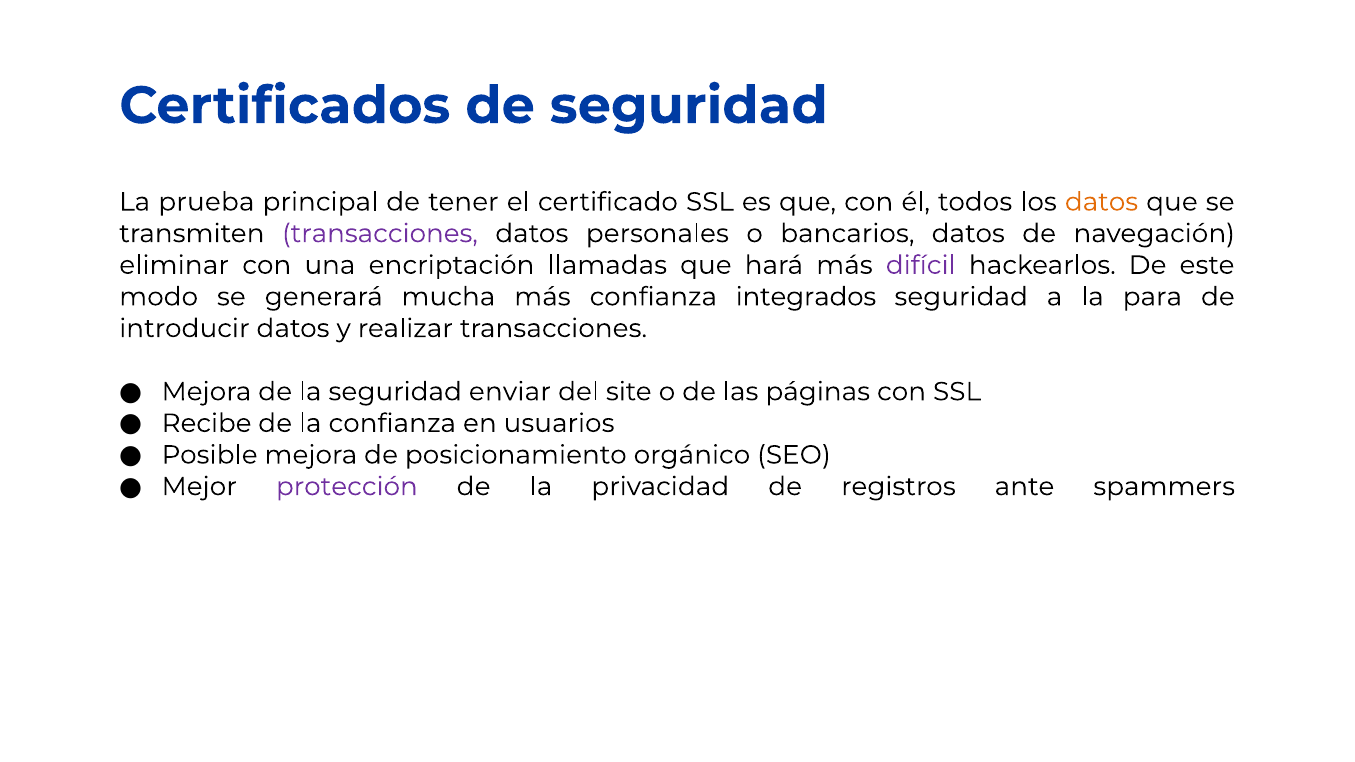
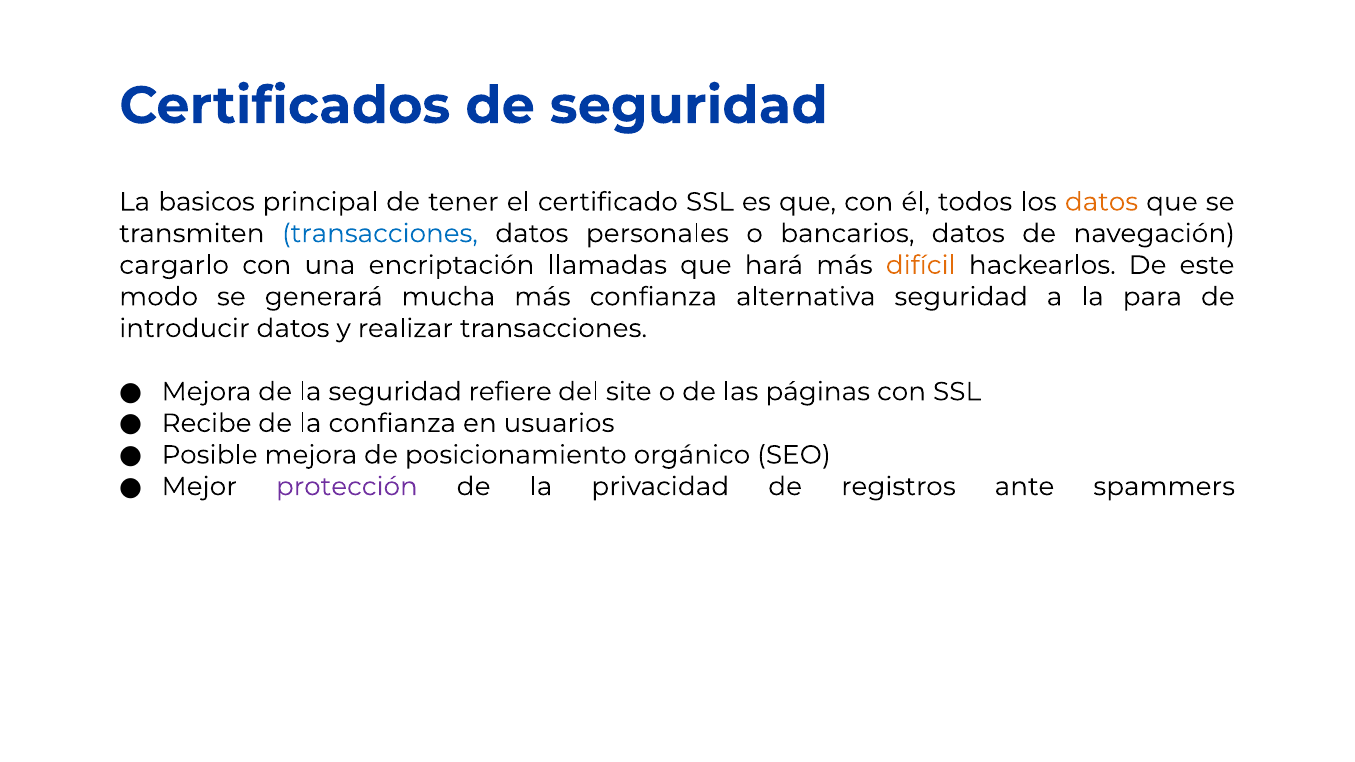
prueba: prueba -> basicos
transacciones at (380, 234) colour: purple -> blue
eliminar: eliminar -> cargarlo
difícil colour: purple -> orange
integrados: integrados -> alternativa
enviar: enviar -> refiere
